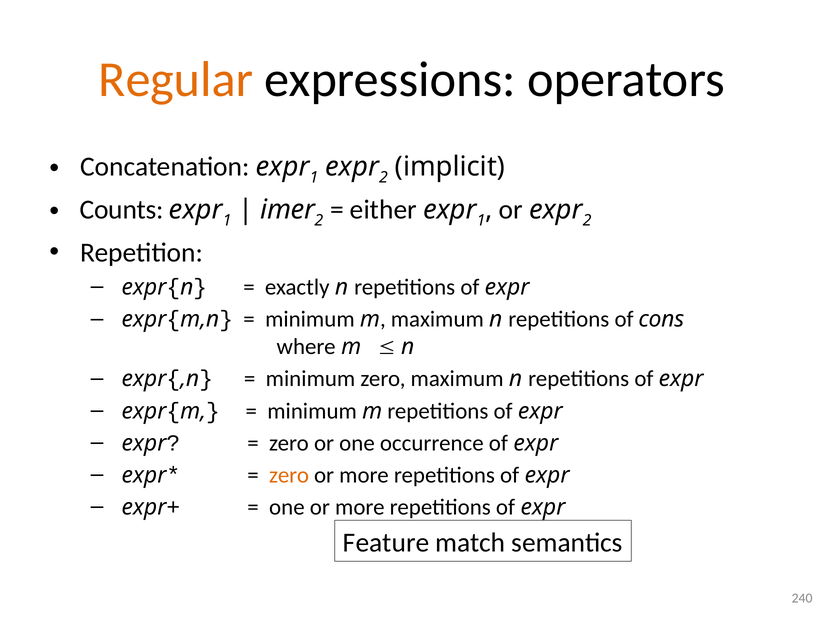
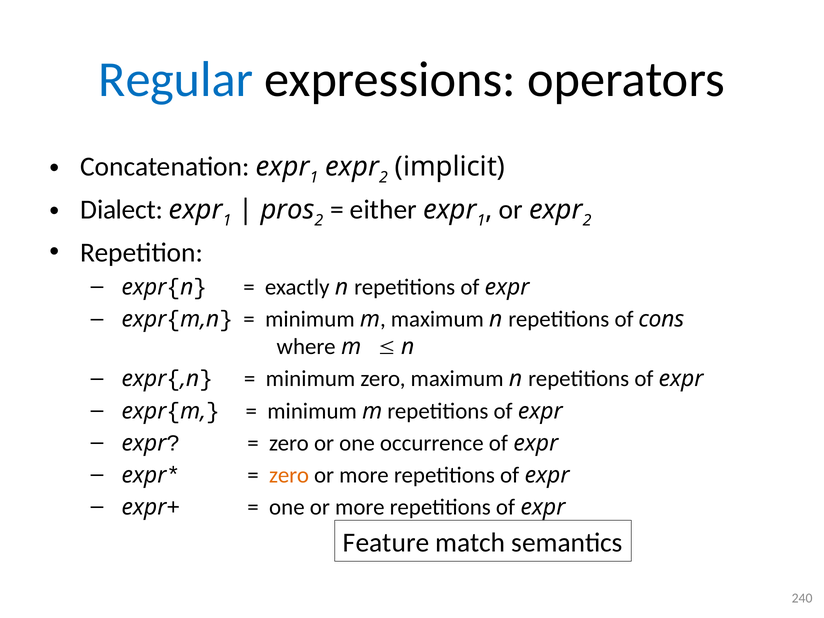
Regular colour: orange -> blue
Counts: Counts -> Dialect
imer: imer -> pros
